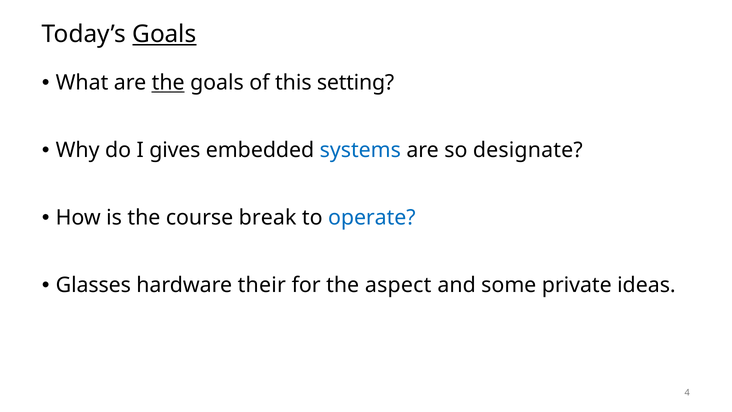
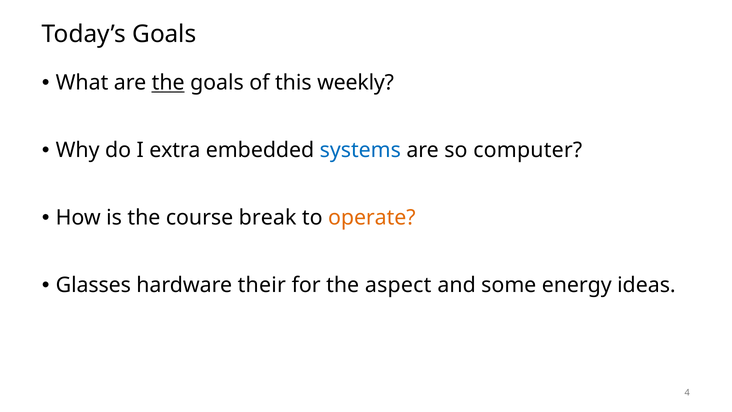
Goals at (164, 34) underline: present -> none
setting: setting -> weekly
gives: gives -> extra
designate: designate -> computer
operate colour: blue -> orange
private: private -> energy
